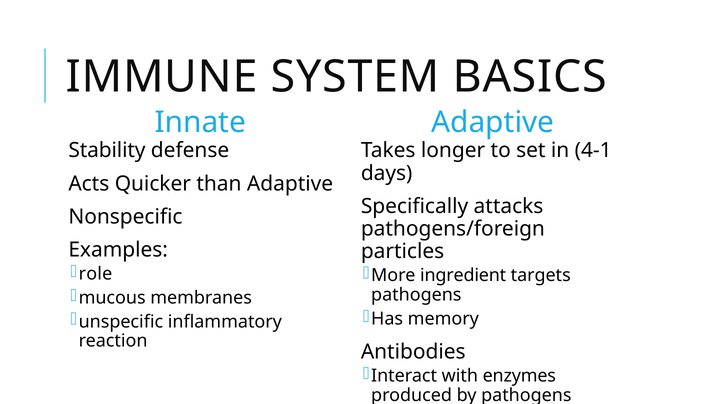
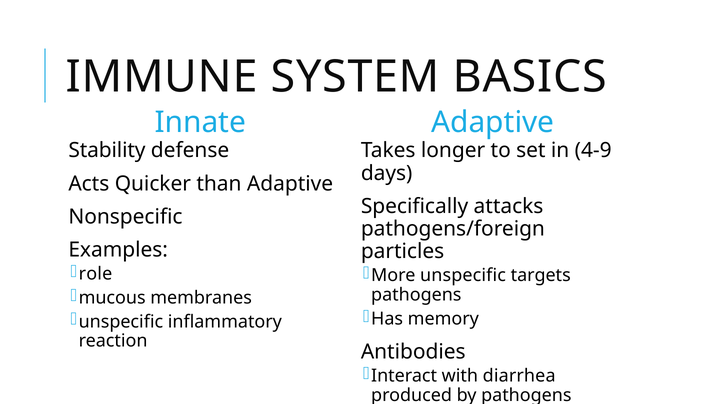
4-1: 4-1 -> 4-9
More ingredient: ingredient -> unspecific
enzymes: enzymes -> diarrhea
